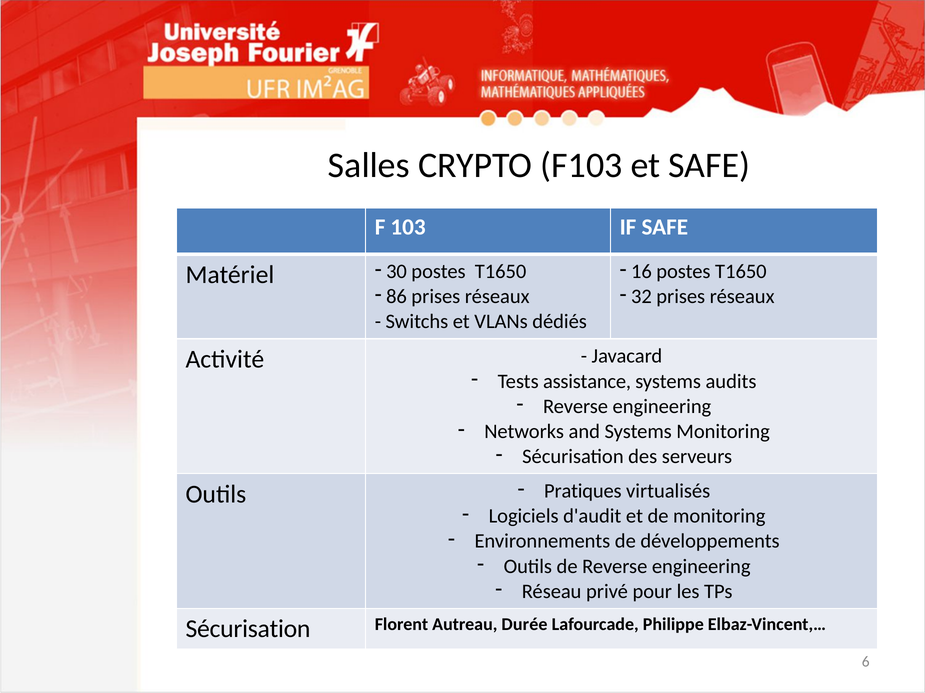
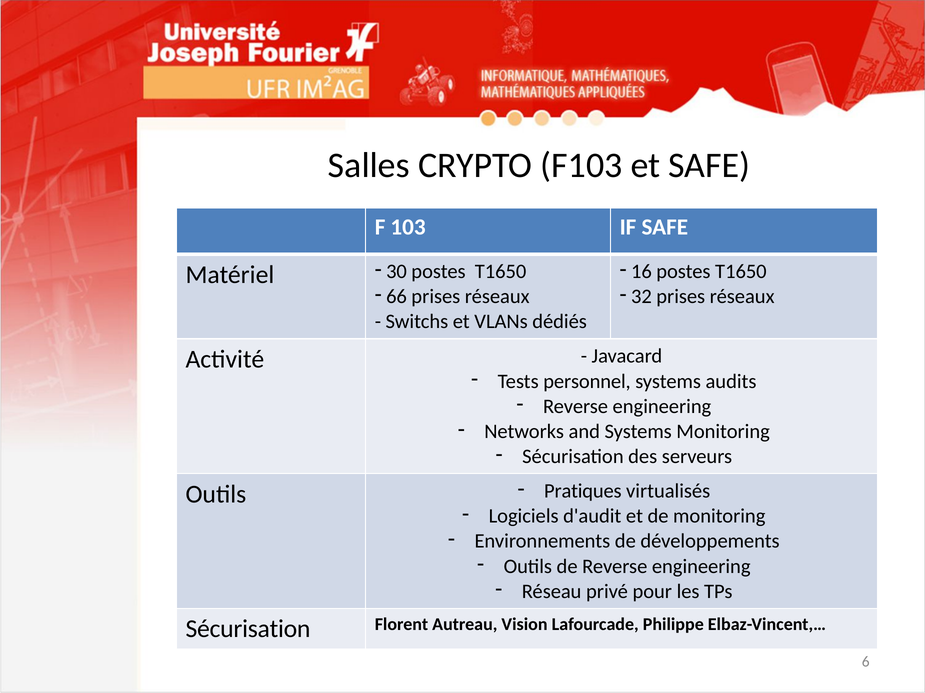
86: 86 -> 66
assistance: assistance -> personnel
Durée: Durée -> Vision
